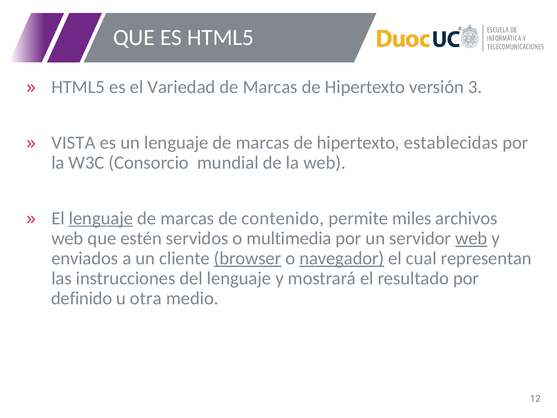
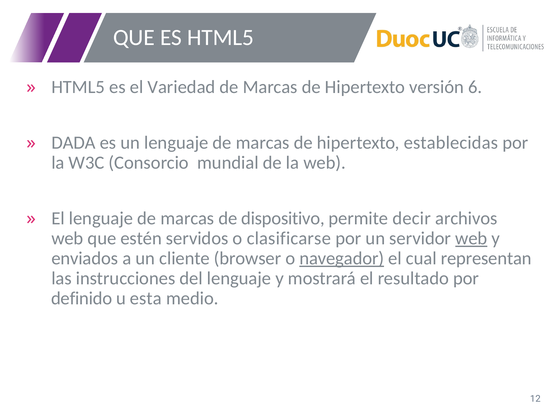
3: 3 -> 6
VISTA: VISTA -> DADA
lenguaje at (101, 218) underline: present -> none
contenido: contenido -> dispositivo
miles: miles -> decir
multimedia: multimedia -> clasificarse
browser underline: present -> none
otra: otra -> esta
